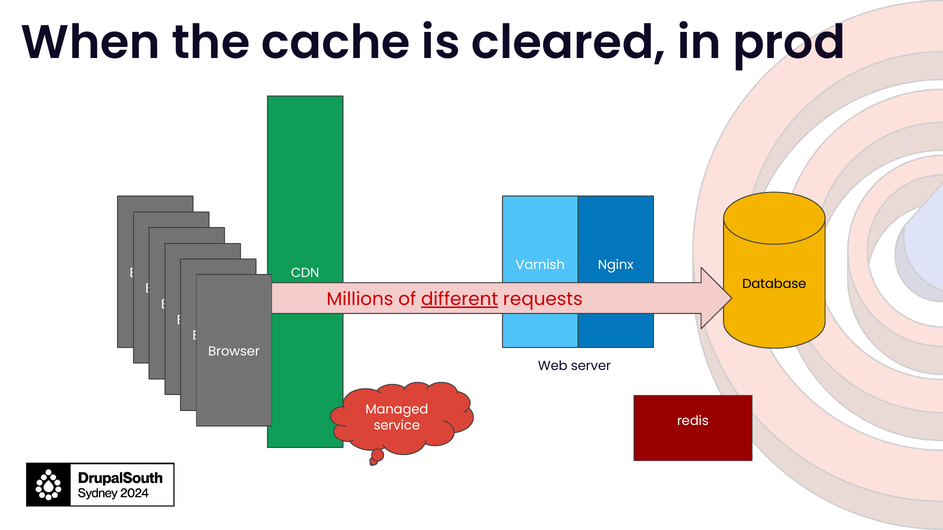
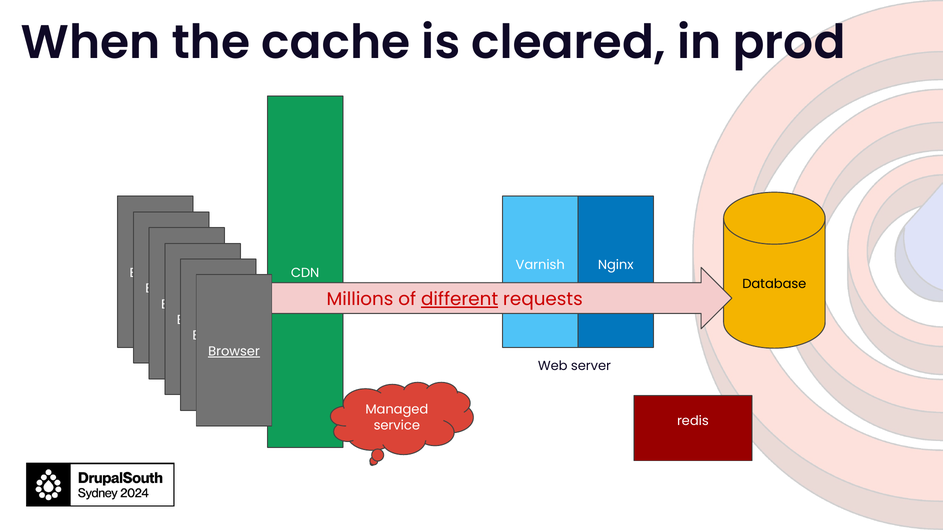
Browser at (234, 352) underline: none -> present
